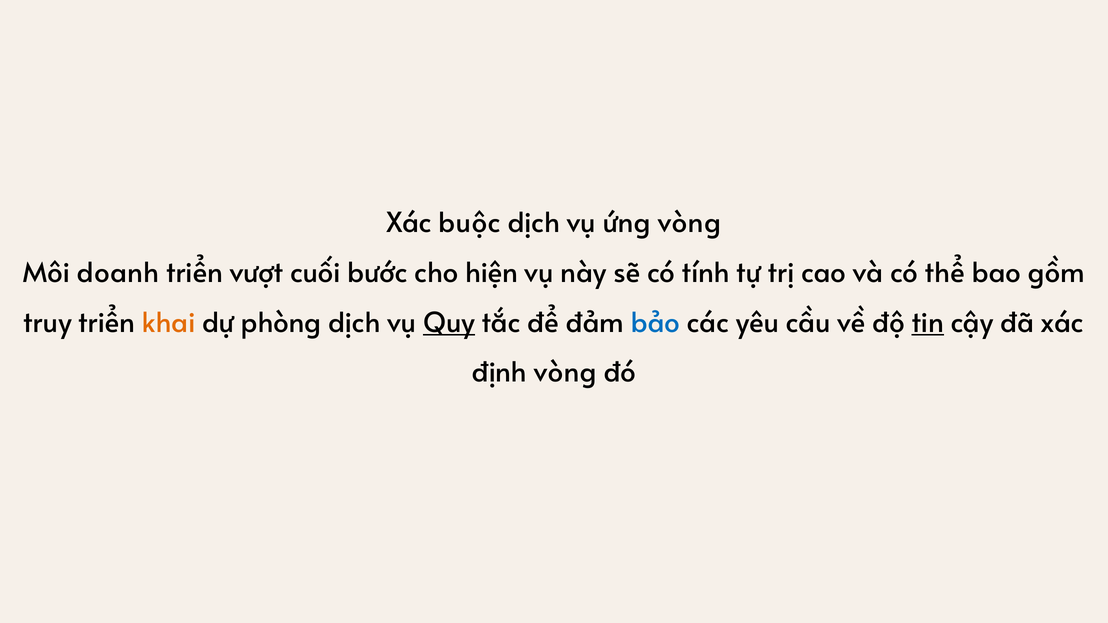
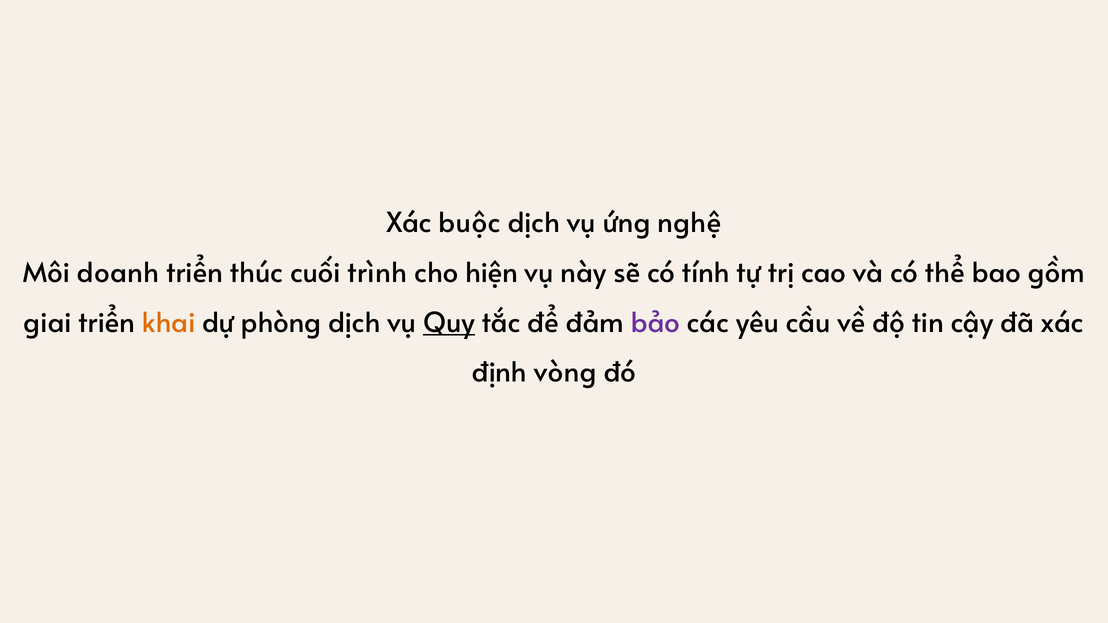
ứng vòng: vòng -> nghệ
vượt: vượt -> thúc
bước: bước -> trình
truy: truy -> giai
bảo colour: blue -> purple
tin underline: present -> none
